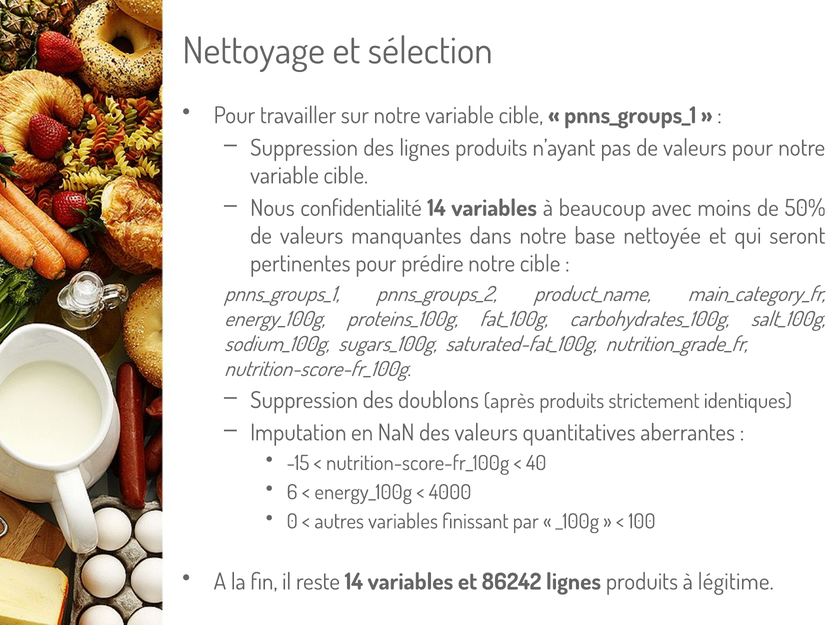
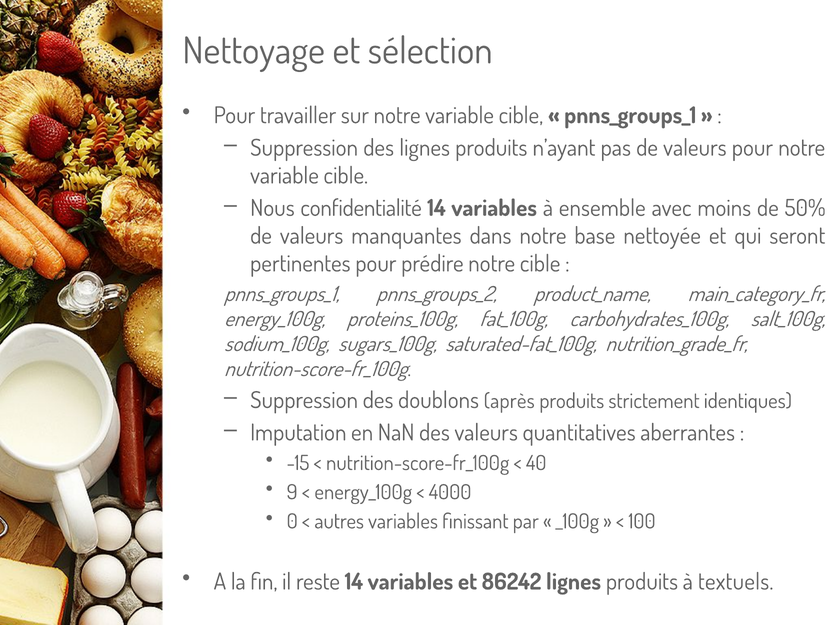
beaucoup: beaucoup -> ensemble
6: 6 -> 9
légitime: légitime -> textuels
